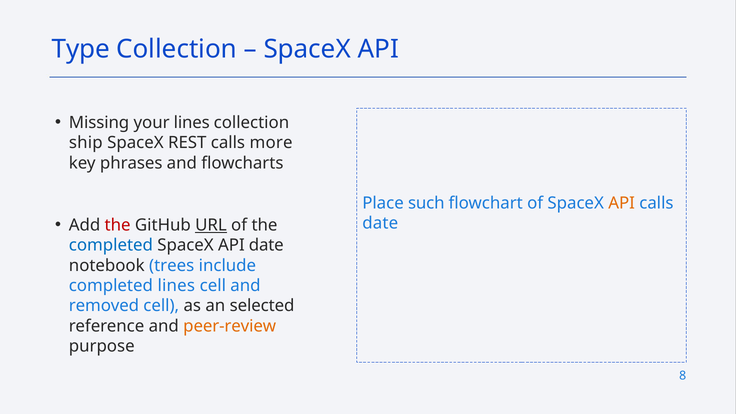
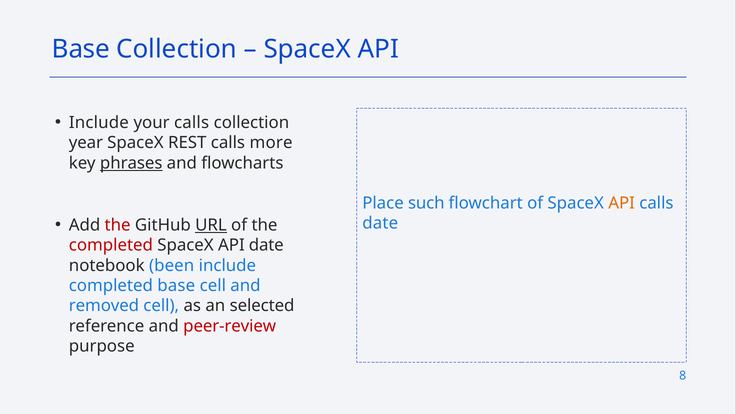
Type at (81, 49): Type -> Base
Missing at (99, 123): Missing -> Include
your lines: lines -> calls
ship: ship -> year
phrases underline: none -> present
completed at (111, 245) colour: blue -> red
trees: trees -> been
completed lines: lines -> base
peer-review colour: orange -> red
